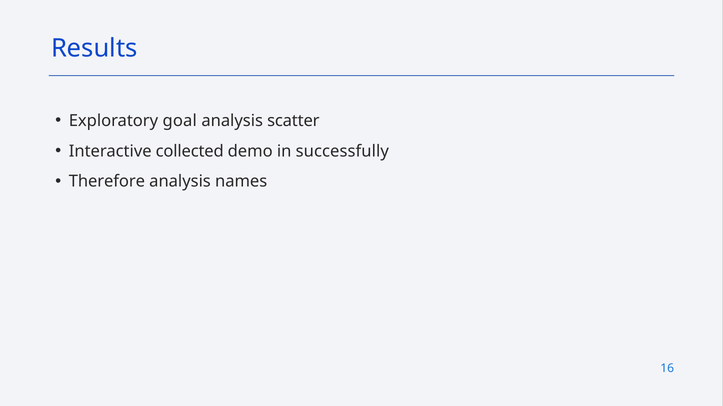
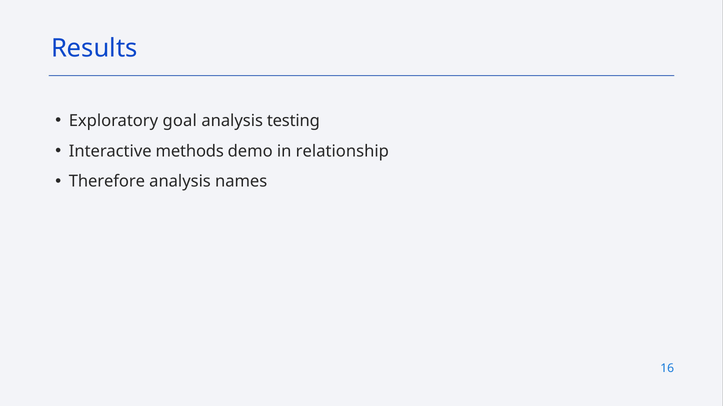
scatter: scatter -> testing
collected: collected -> methods
successfully: successfully -> relationship
